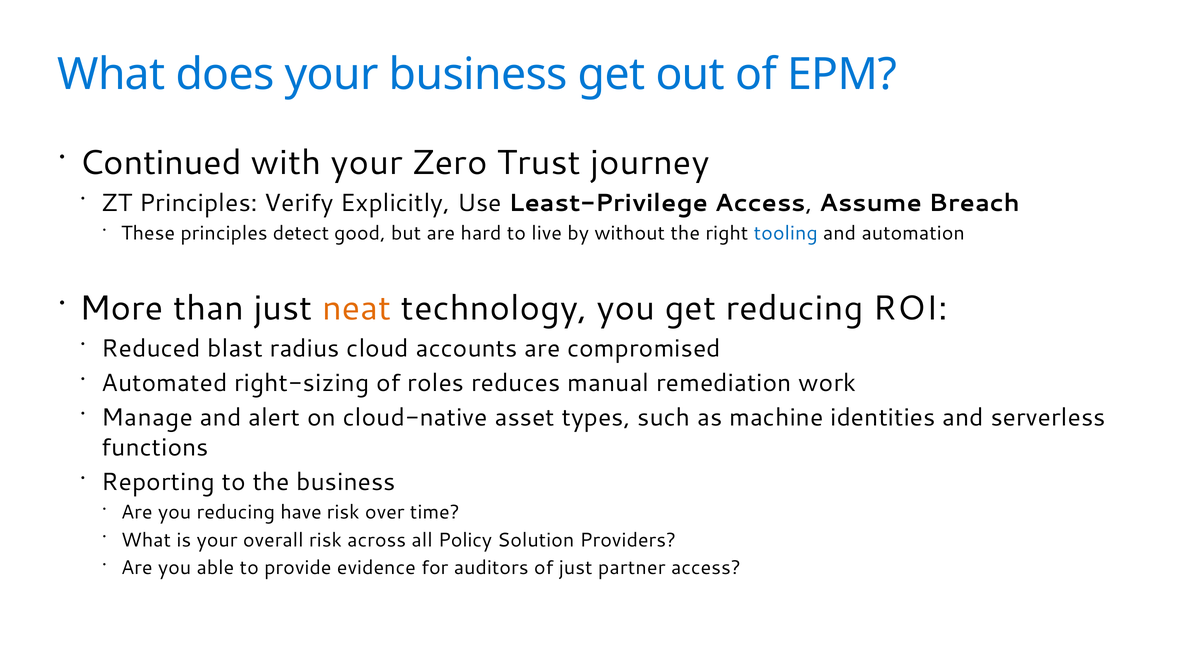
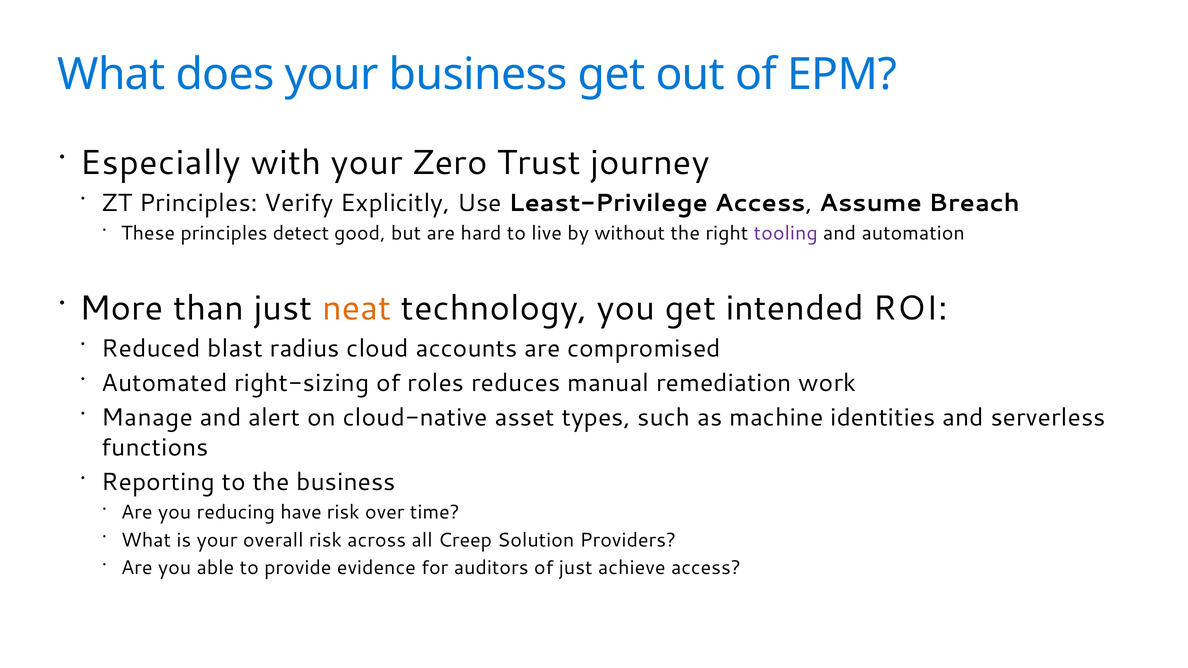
Continued: Continued -> Especially
tooling colour: blue -> purple
get reducing: reducing -> intended
Policy: Policy -> Creep
partner: partner -> achieve
